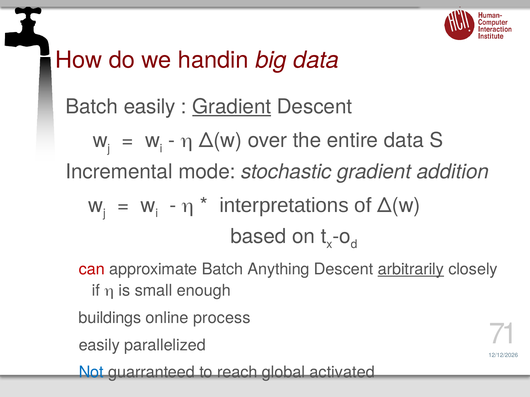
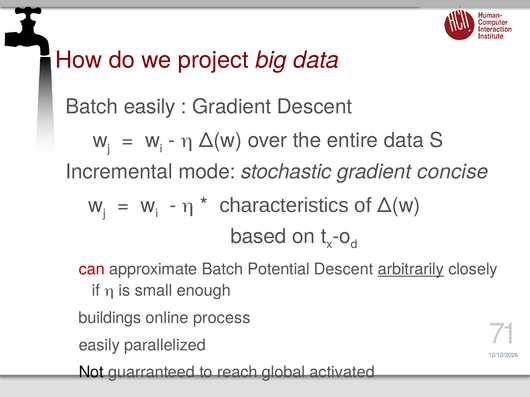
handin: handin -> project
Gradient at (232, 107) underline: present -> none
addition: addition -> concise
interpretations: interpretations -> characteristics
Anything: Anything -> Potential
Not colour: blue -> black
